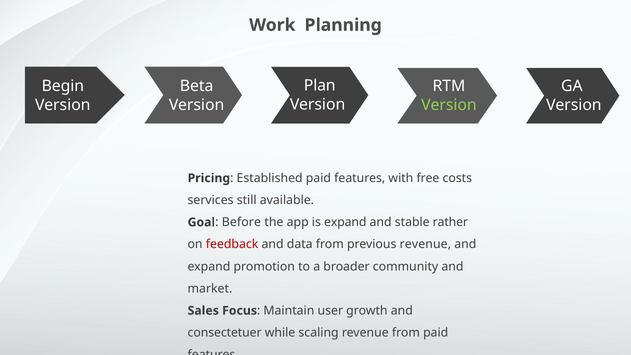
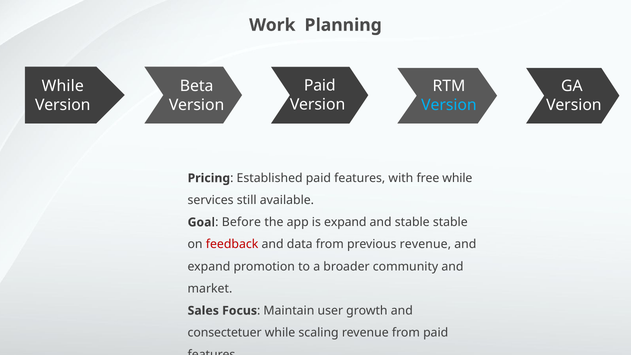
Plan at (320, 86): Plan -> Paid
Begin at (63, 86): Begin -> While
Version at (449, 105) colour: light green -> light blue
free costs: costs -> while
stable rather: rather -> stable
